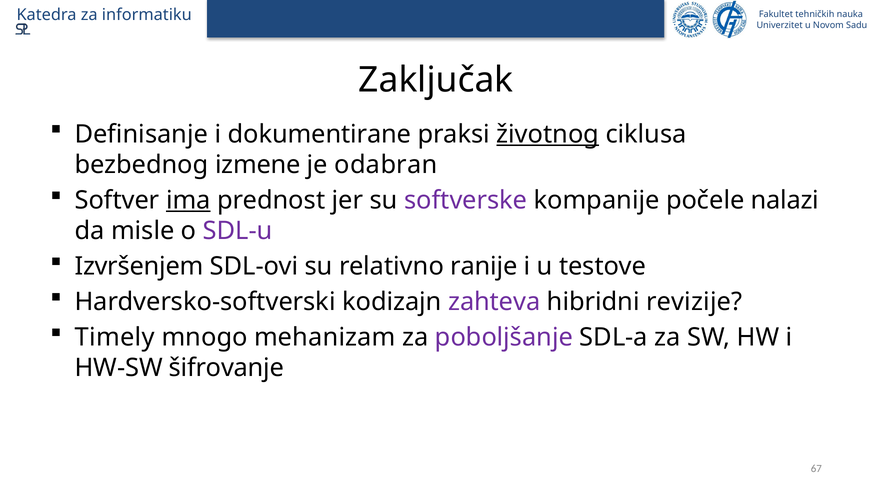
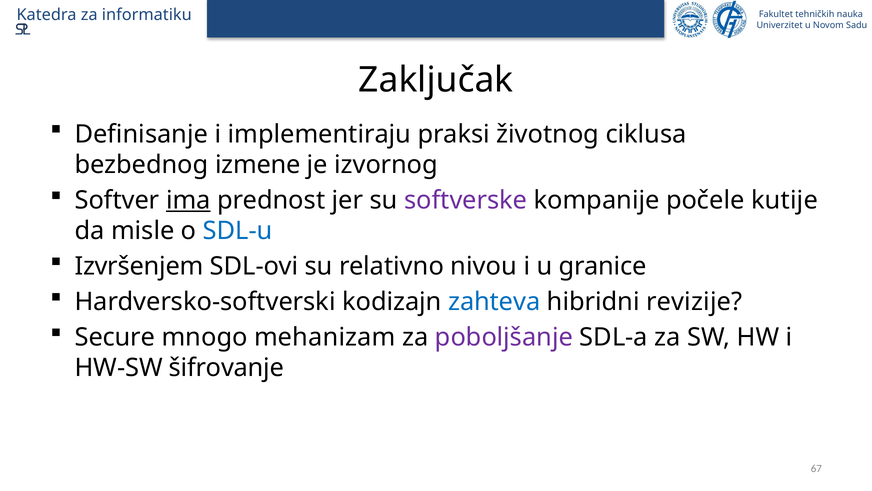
dokumentirane: dokumentirane -> implementiraju
životnog underline: present -> none
odabran: odabran -> izvornog
nalazi: nalazi -> kutije
SDL-u colour: purple -> blue
ranije: ranije -> nivou
testove: testove -> granice
zahteva colour: purple -> blue
Timely: Timely -> Secure
